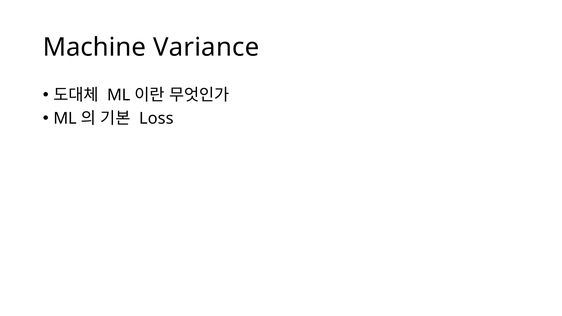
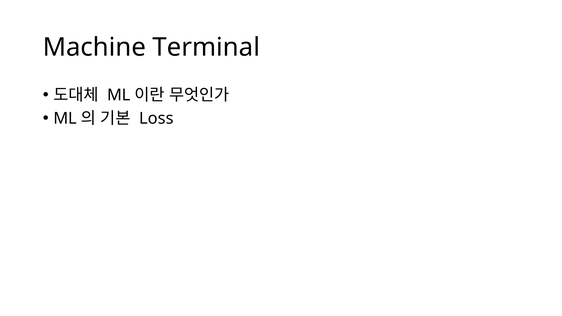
Variance: Variance -> Terminal
